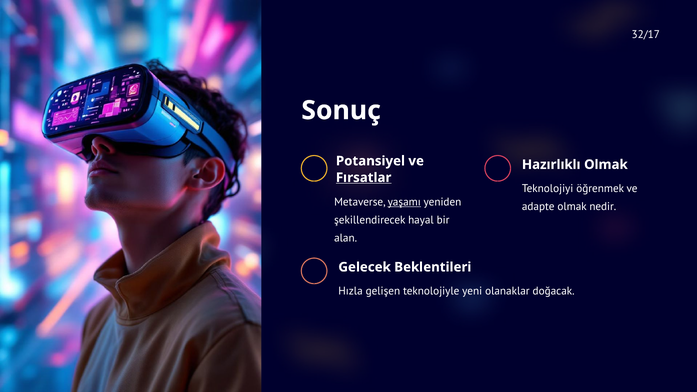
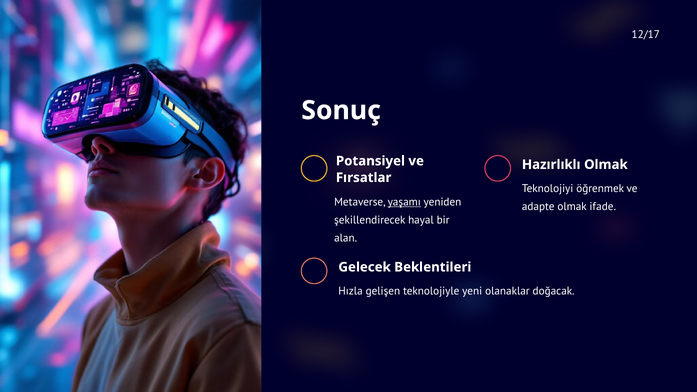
32/17: 32/17 -> 12/17
Fırsatlar underline: present -> none
nedir: nedir -> ifade
